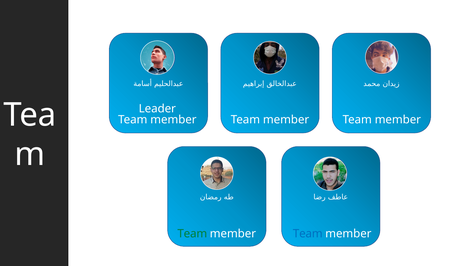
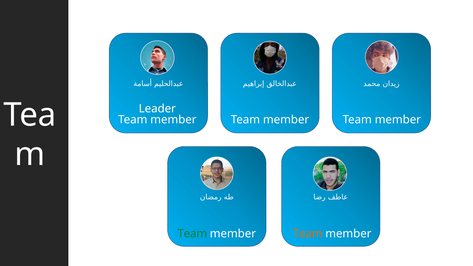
Team at (308, 234) colour: blue -> orange
